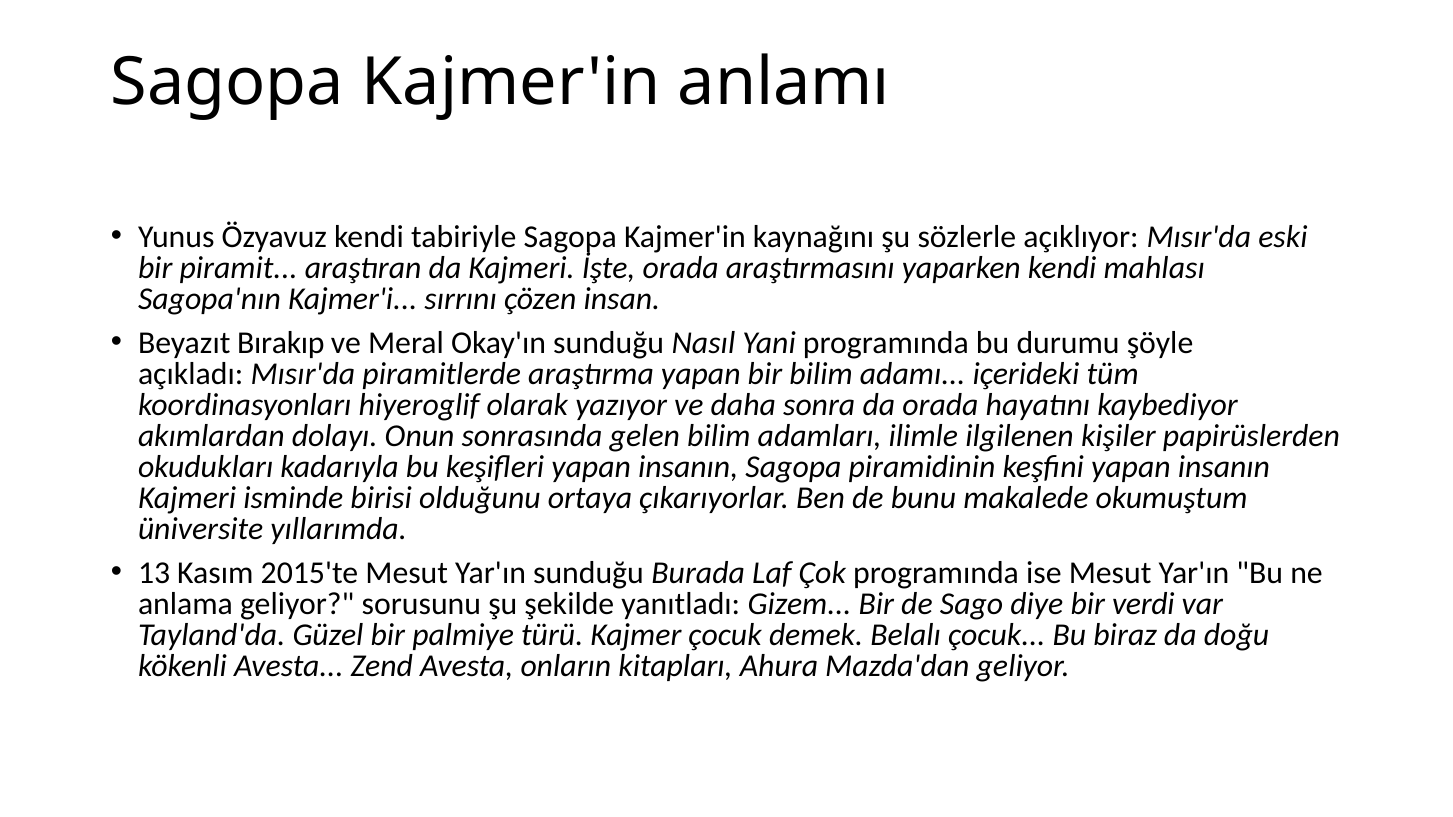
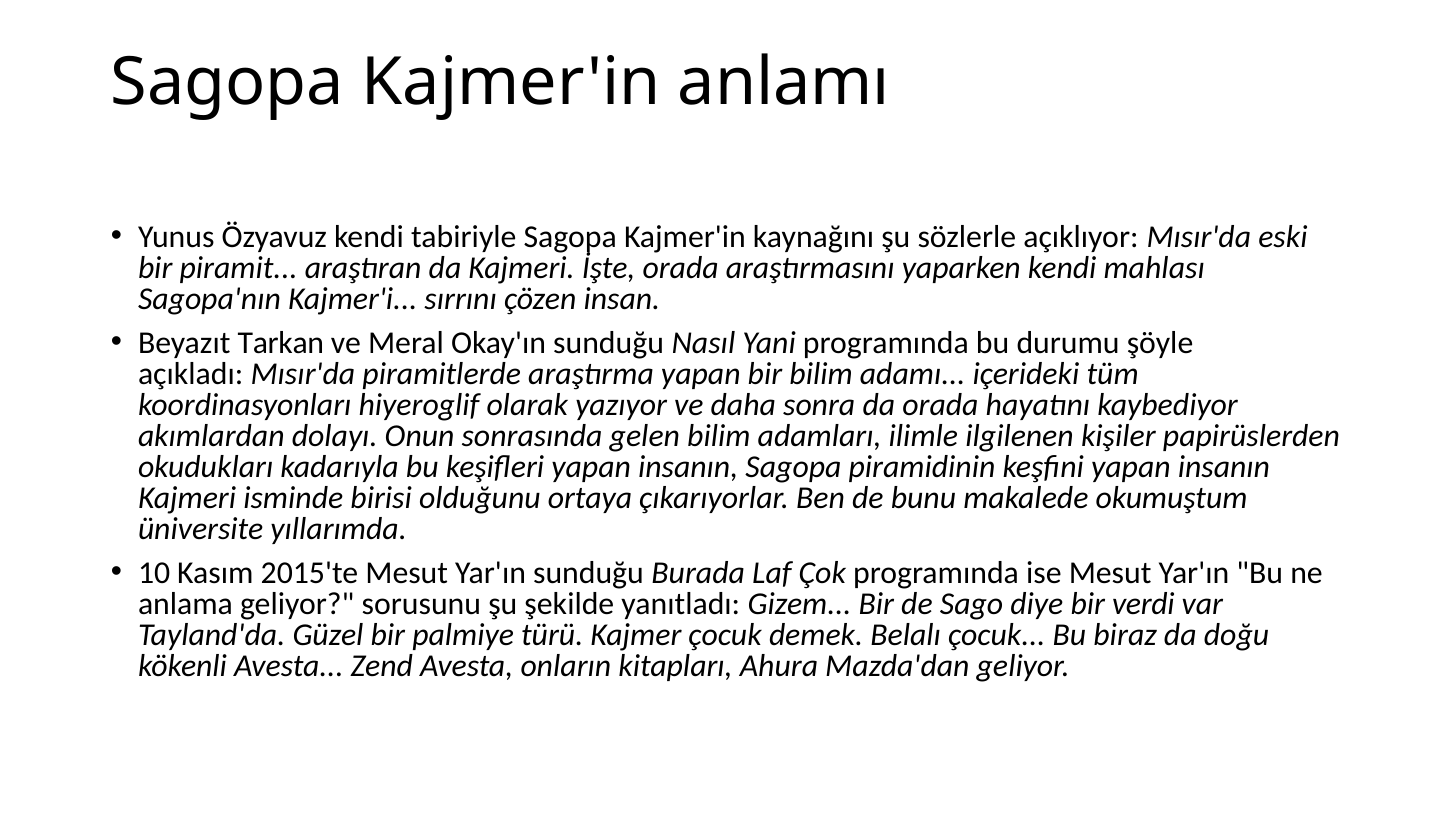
Bırakıp: Bırakıp -> Tarkan
13: 13 -> 10
